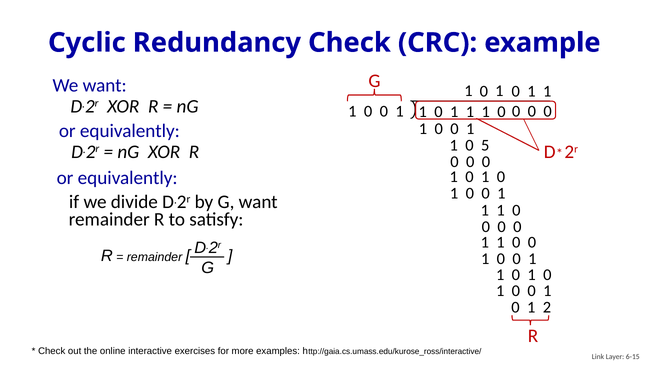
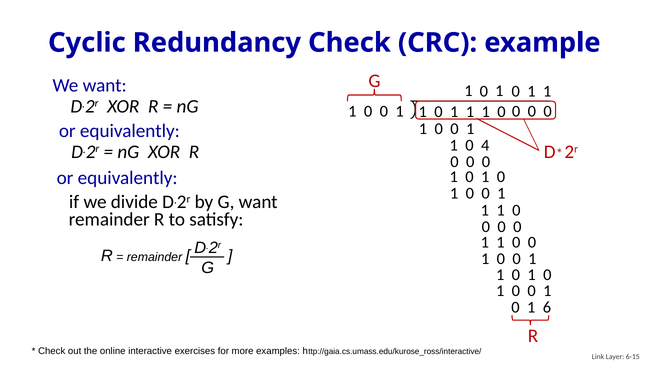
5: 5 -> 4
2: 2 -> 6
